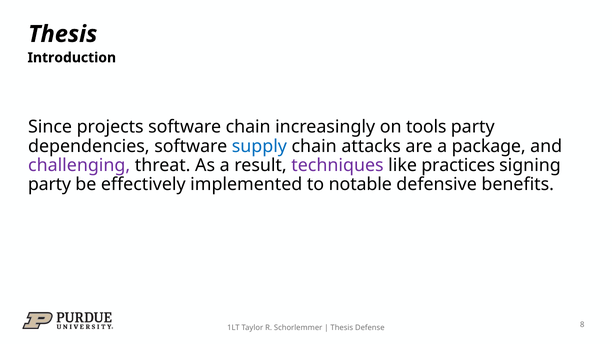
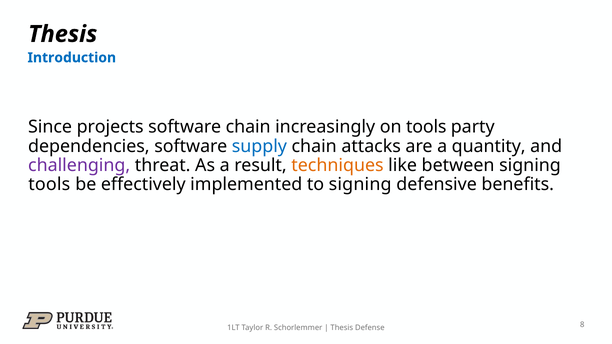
Introduction colour: black -> blue
package: package -> quantity
techniques colour: purple -> orange
practices: practices -> between
party at (49, 185): party -> tools
to notable: notable -> signing
